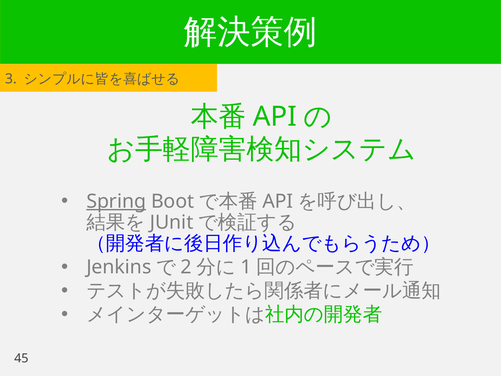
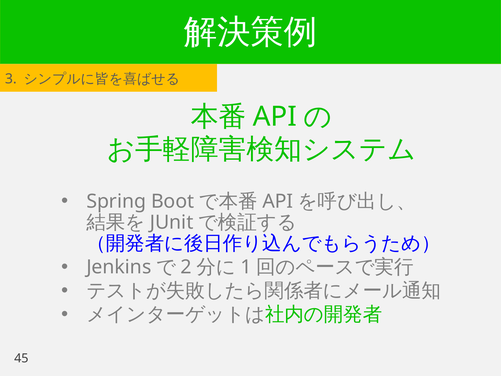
Spring underline: present -> none
